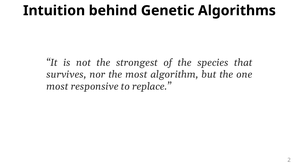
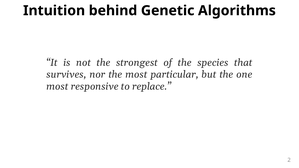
algorithm: algorithm -> particular
